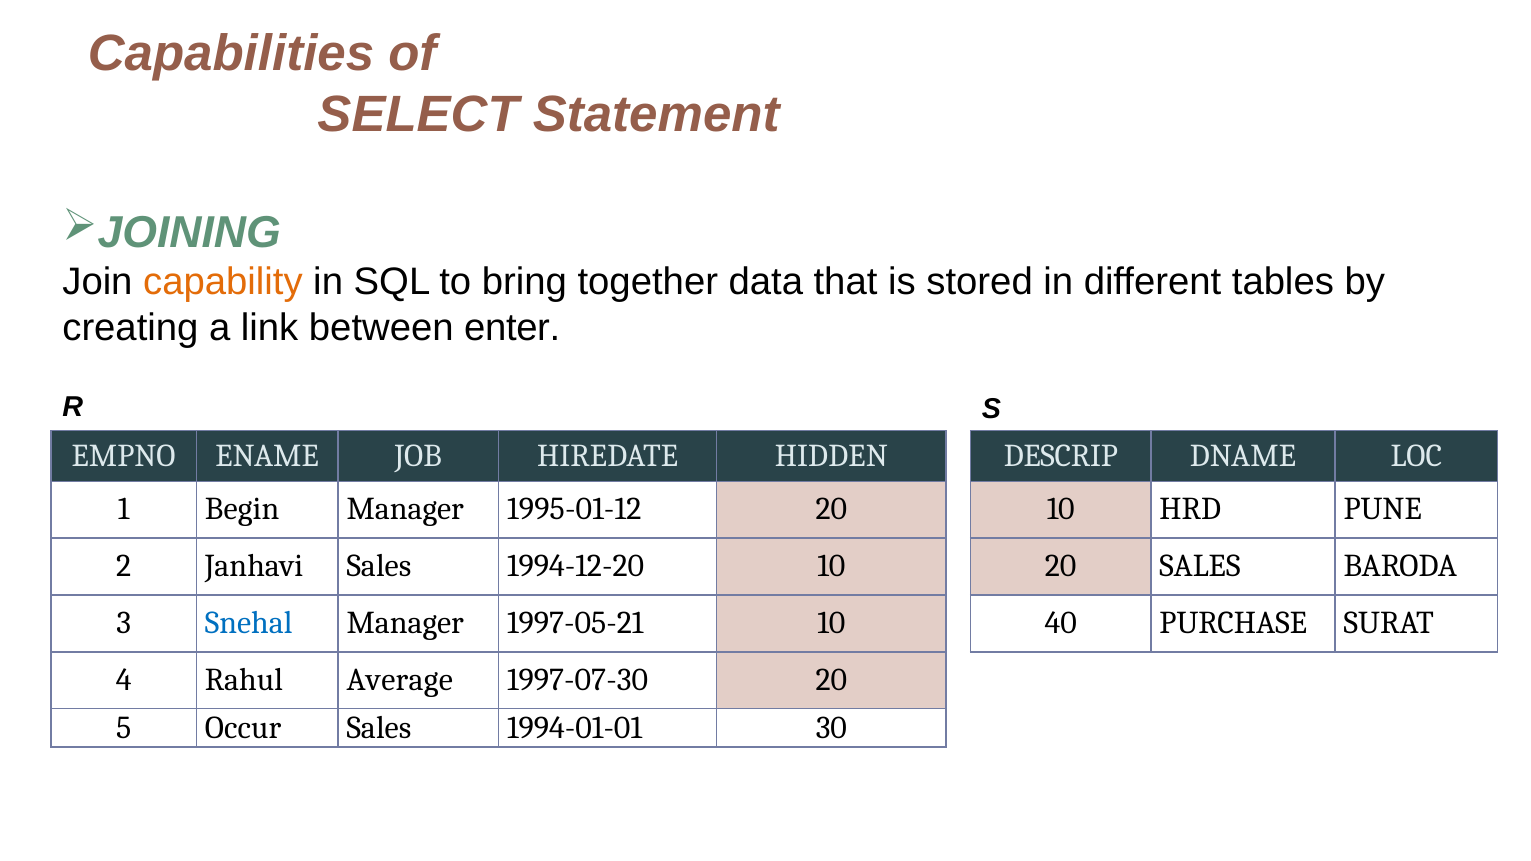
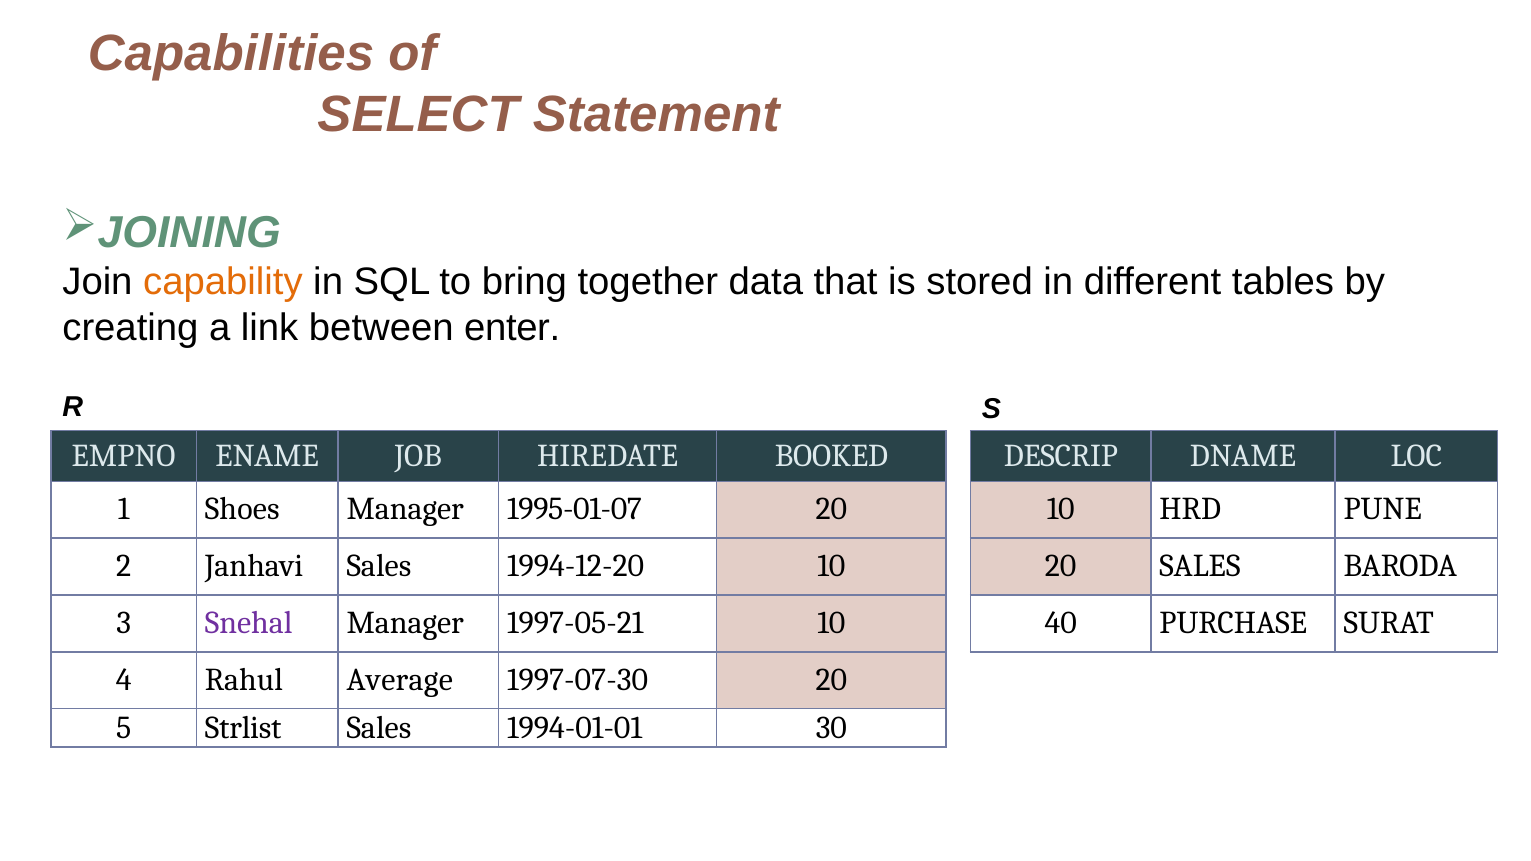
HIDDEN: HIDDEN -> BOOKED
Begin: Begin -> Shoes
1995-01-12: 1995-01-12 -> 1995-01-07
Snehal colour: blue -> purple
Occur: Occur -> Strlist
